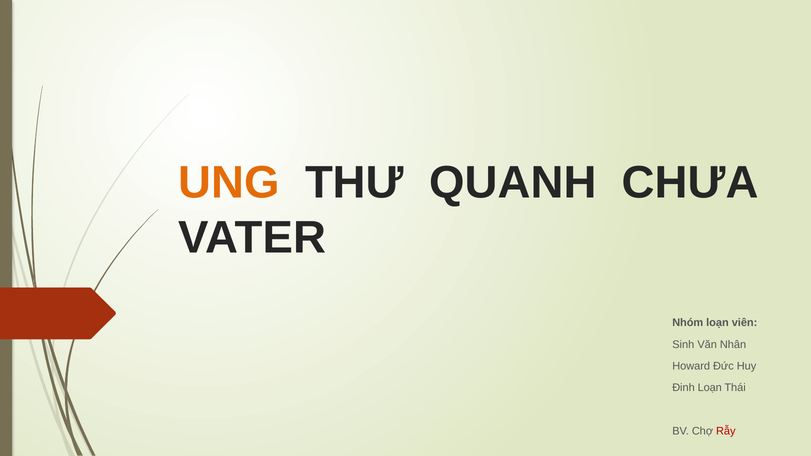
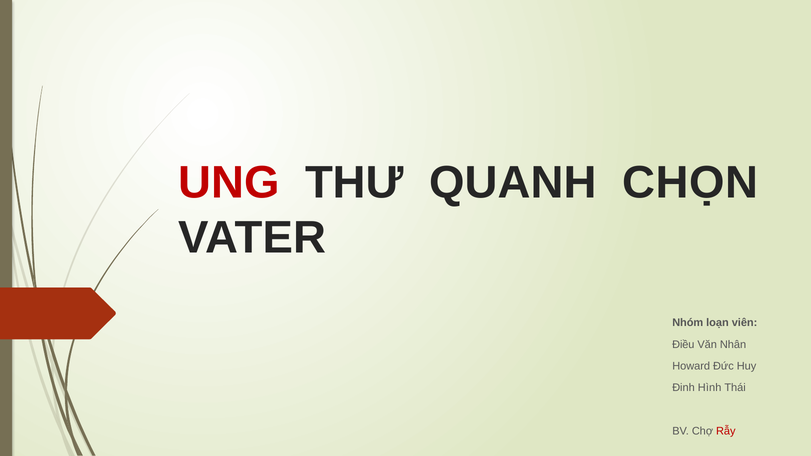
UNG colour: orange -> red
CHƯA: CHƯA -> CHỌN
Sinh: Sinh -> Điều
Đinh Loạn: Loạn -> Hình
